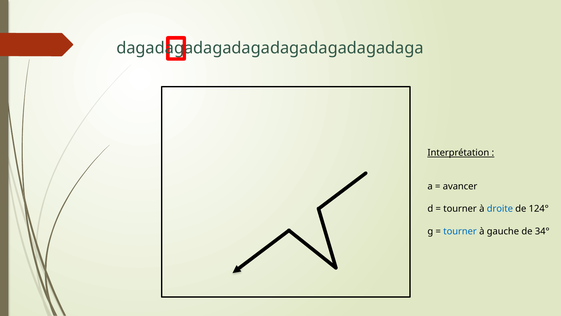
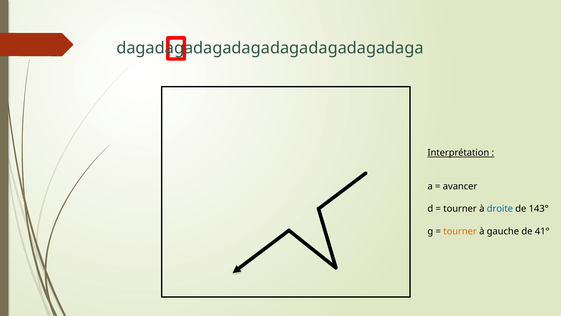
124°: 124° -> 143°
tourner at (460, 231) colour: blue -> orange
34°: 34° -> 41°
